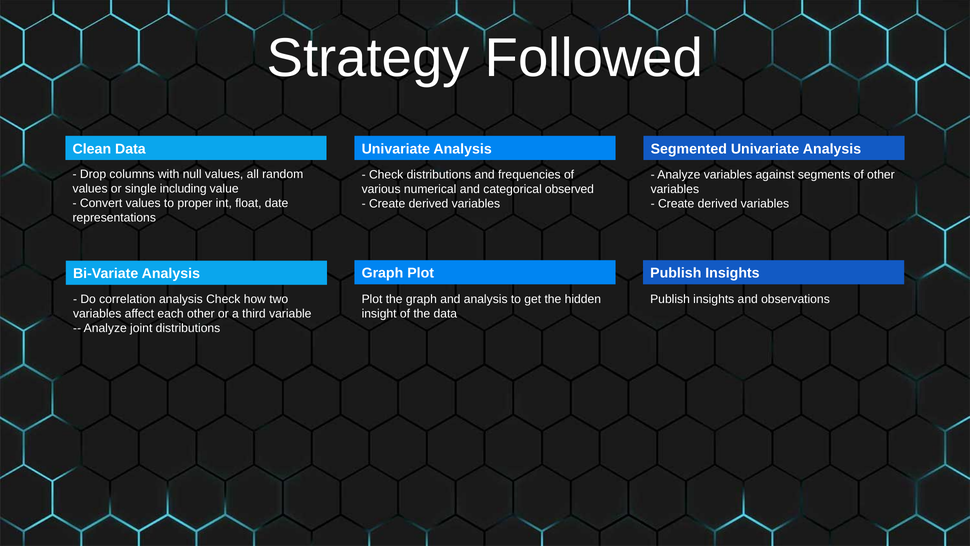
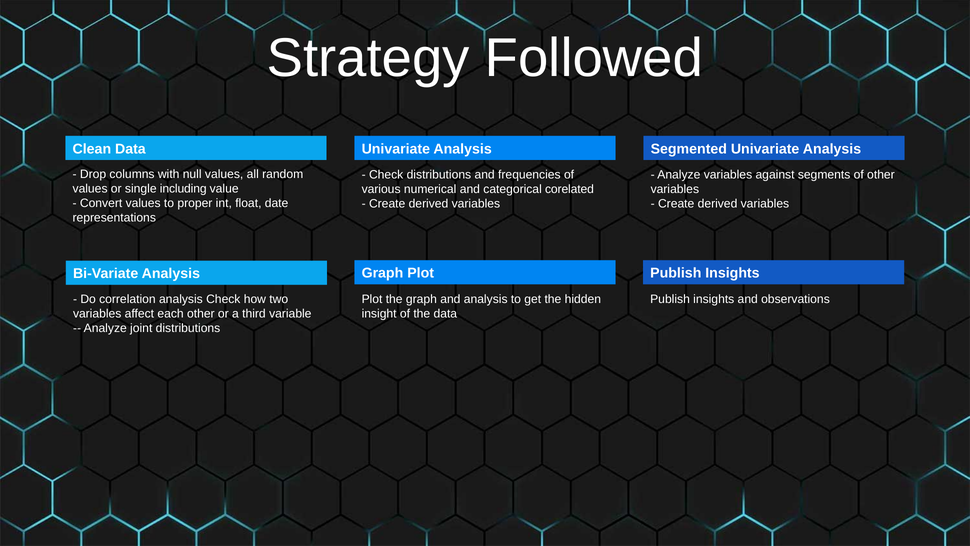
observed: observed -> corelated
